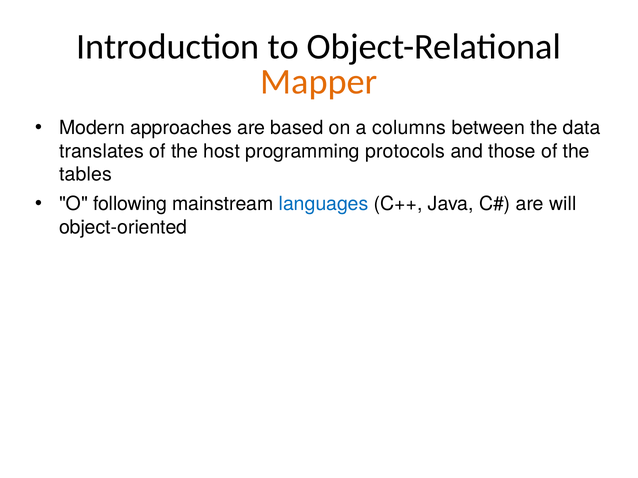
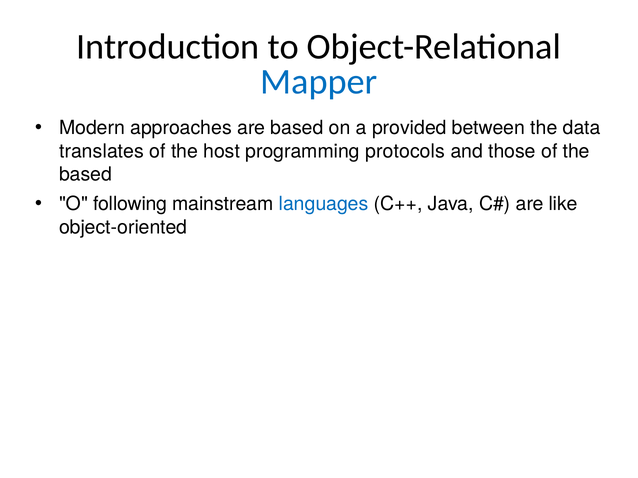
Mapper colour: orange -> blue
columns: columns -> provided
tables at (85, 175): tables -> based
will: will -> like
